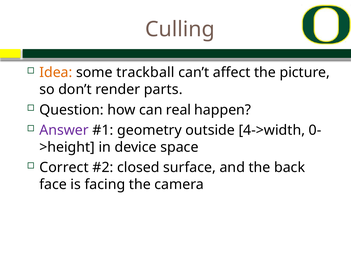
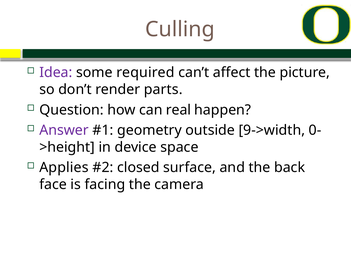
Idea colour: orange -> purple
trackball: trackball -> required
4->width: 4->width -> 9->width
Correct: Correct -> Applies
